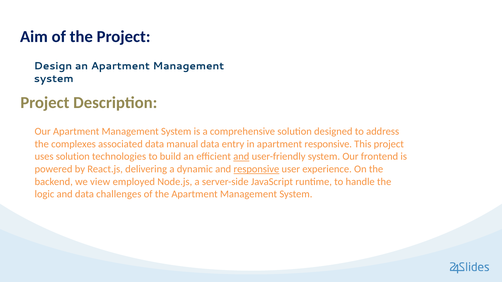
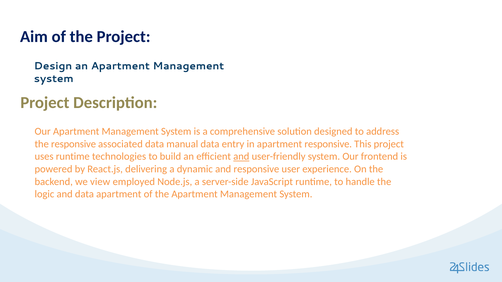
the complexes: complexes -> responsive
uses solution: solution -> runtime
responsive at (256, 169) underline: present -> none
data challenges: challenges -> apartment
